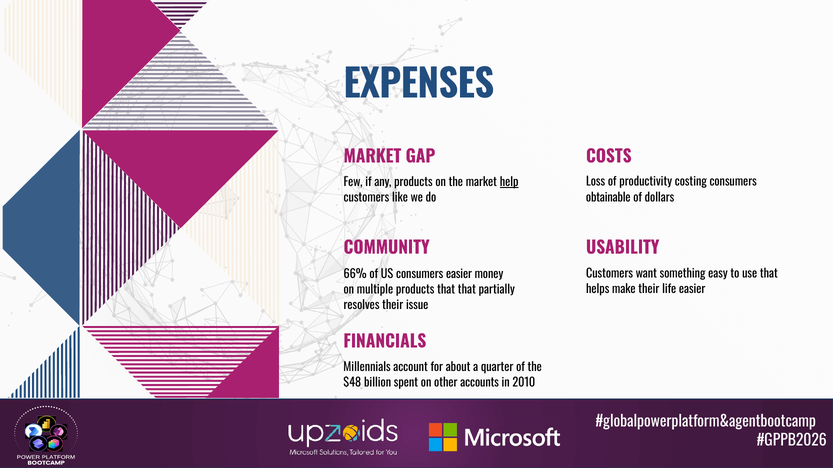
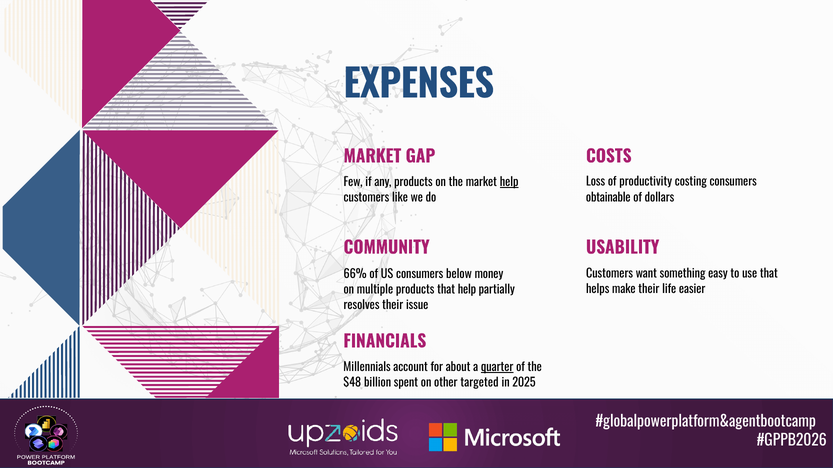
consumers easier: easier -> below
that that: that -> help
quarter underline: none -> present
accounts: accounts -> targeted
2010: 2010 -> 2025
